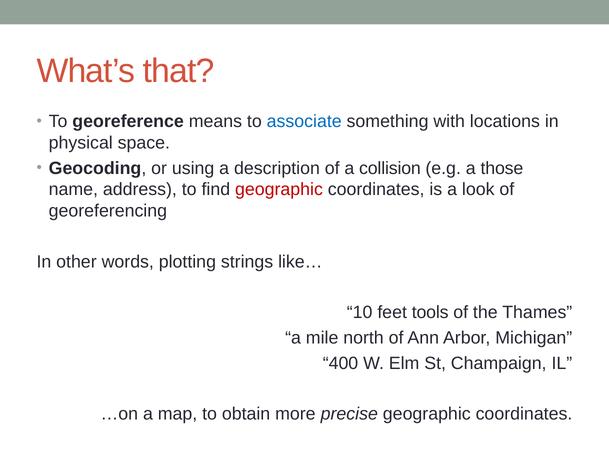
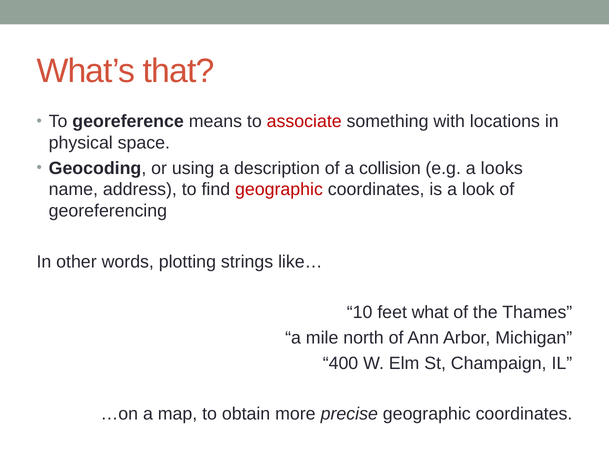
associate colour: blue -> red
those: those -> looks
tools: tools -> what
